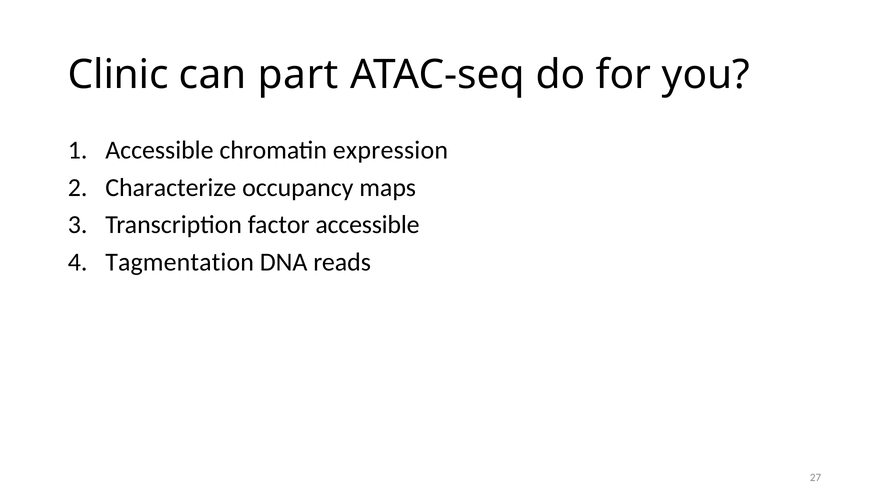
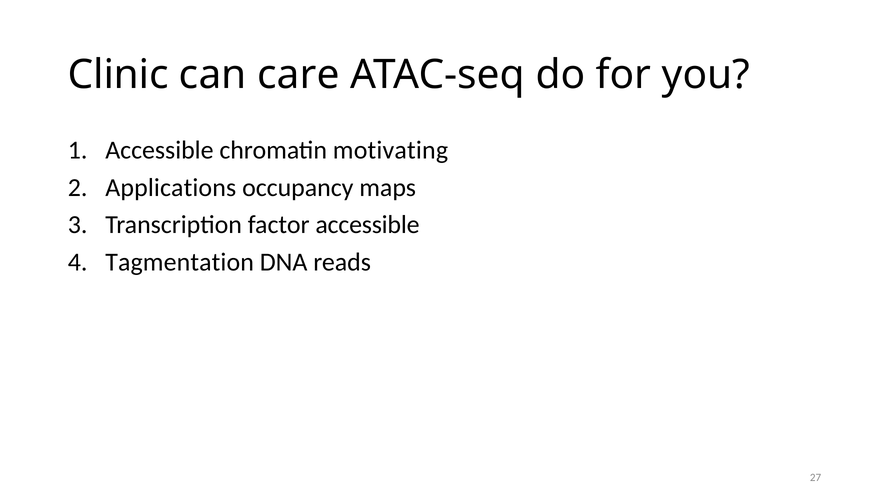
part: part -> care
expression: expression -> motivating
Characterize: Characterize -> Applications
